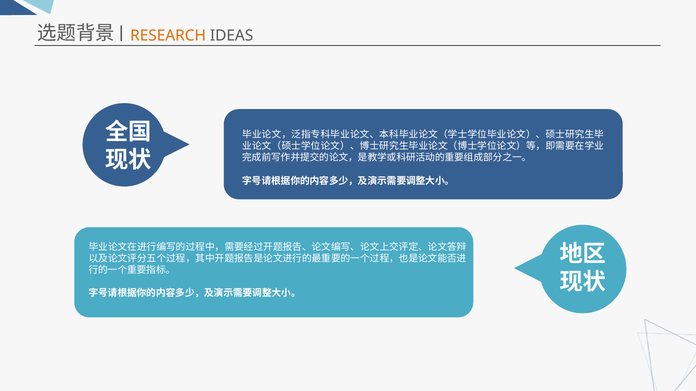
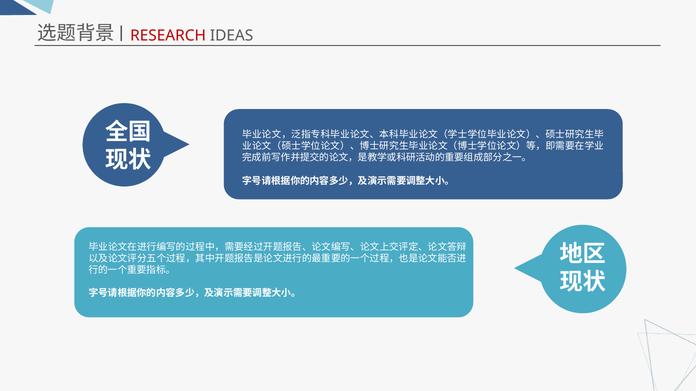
RESEARCH colour: orange -> red
